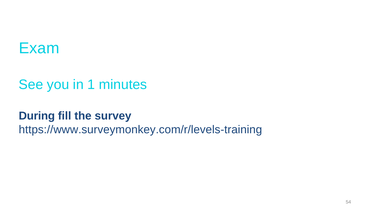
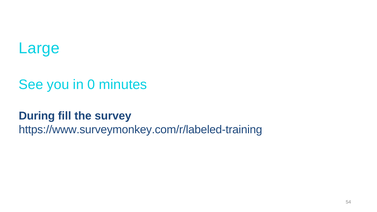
Exam: Exam -> Large
1: 1 -> 0
https://www.surveymonkey.com/r/levels-training: https://www.surveymonkey.com/r/levels-training -> https://www.surveymonkey.com/r/labeled-training
